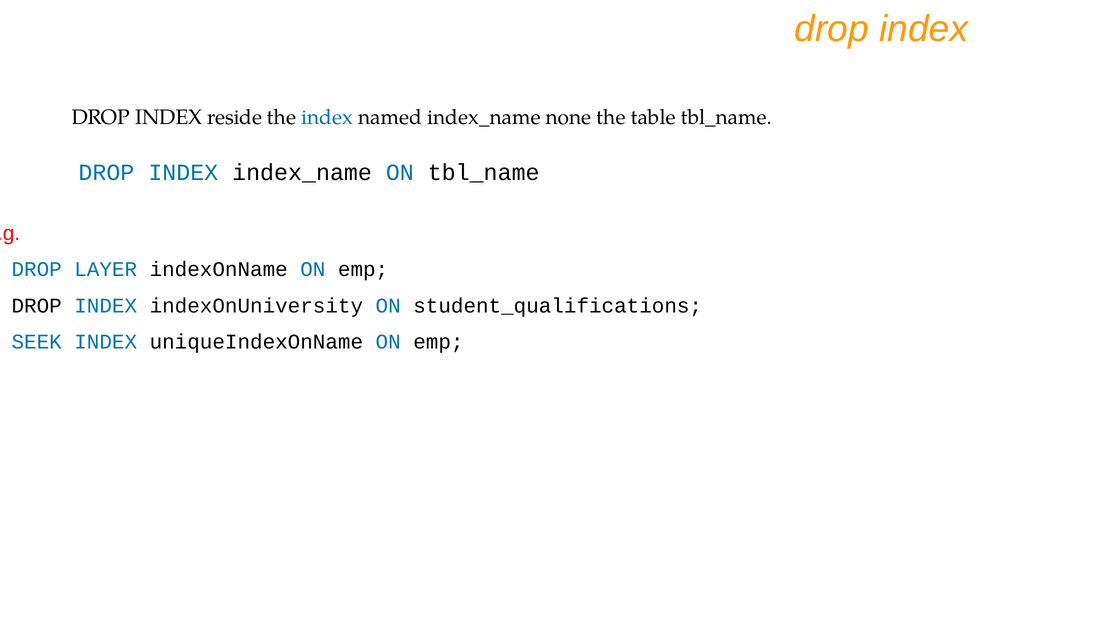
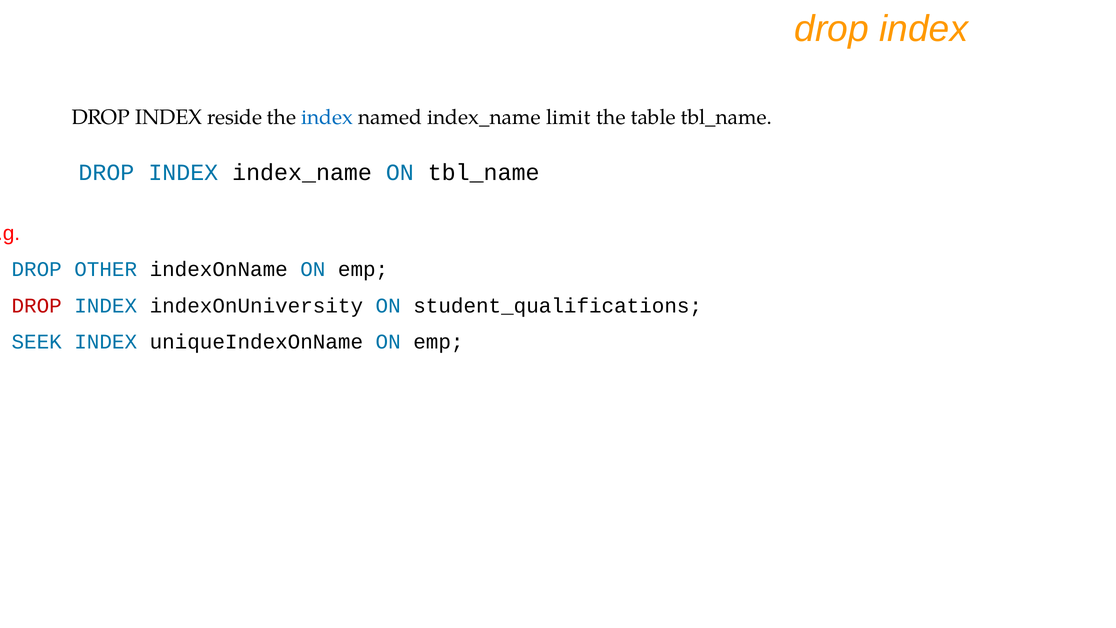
none: none -> limit
LAYER: LAYER -> OTHER
DROP at (37, 306) colour: black -> red
